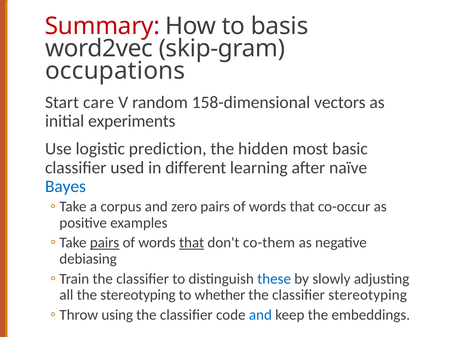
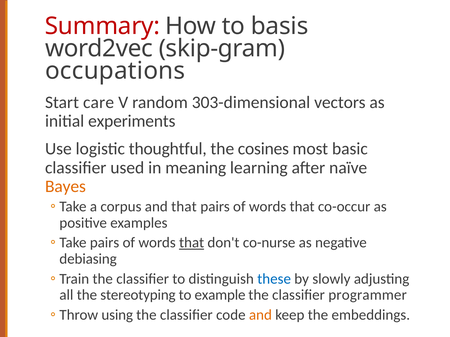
158-dimensional: 158-dimensional -> 303-dimensional
prediction: prediction -> thoughtful
hidden: hidden -> cosines
different: different -> meaning
Bayes colour: blue -> orange
and zero: zero -> that
pairs at (105, 243) underline: present -> none
co-them: co-them -> co-nurse
whether: whether -> example
classifier stereotyping: stereotyping -> programmer
and at (260, 315) colour: blue -> orange
